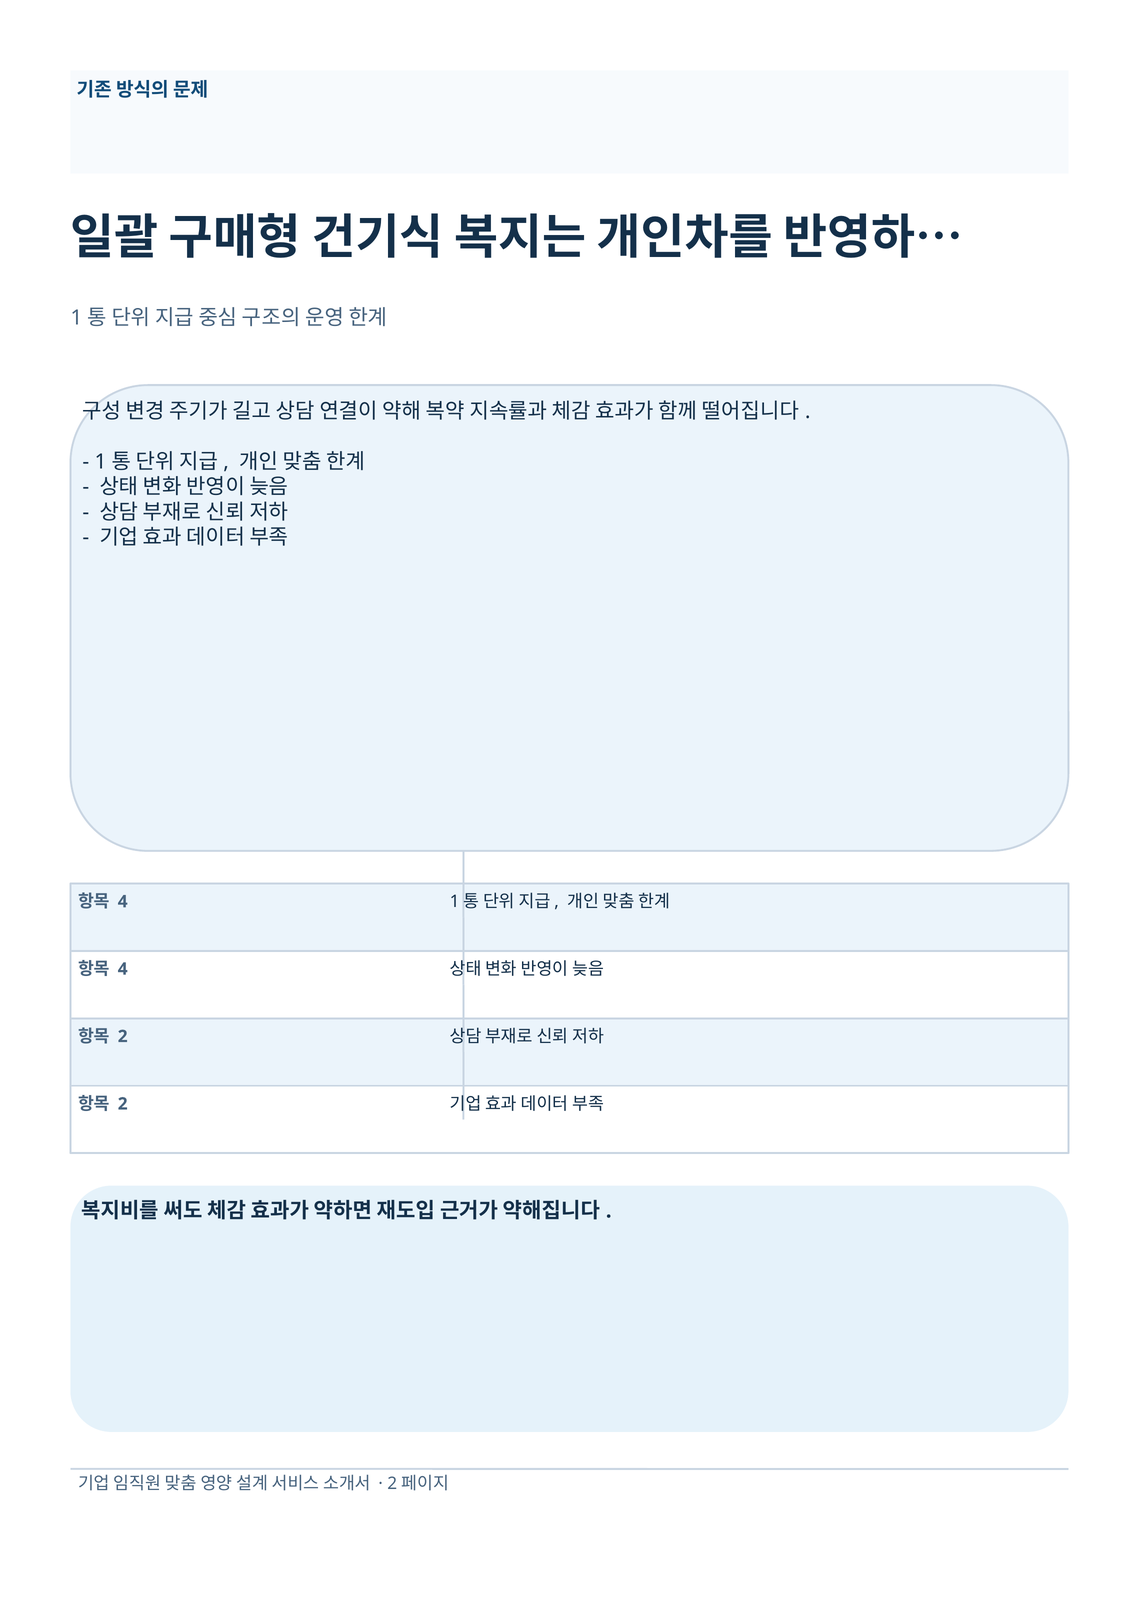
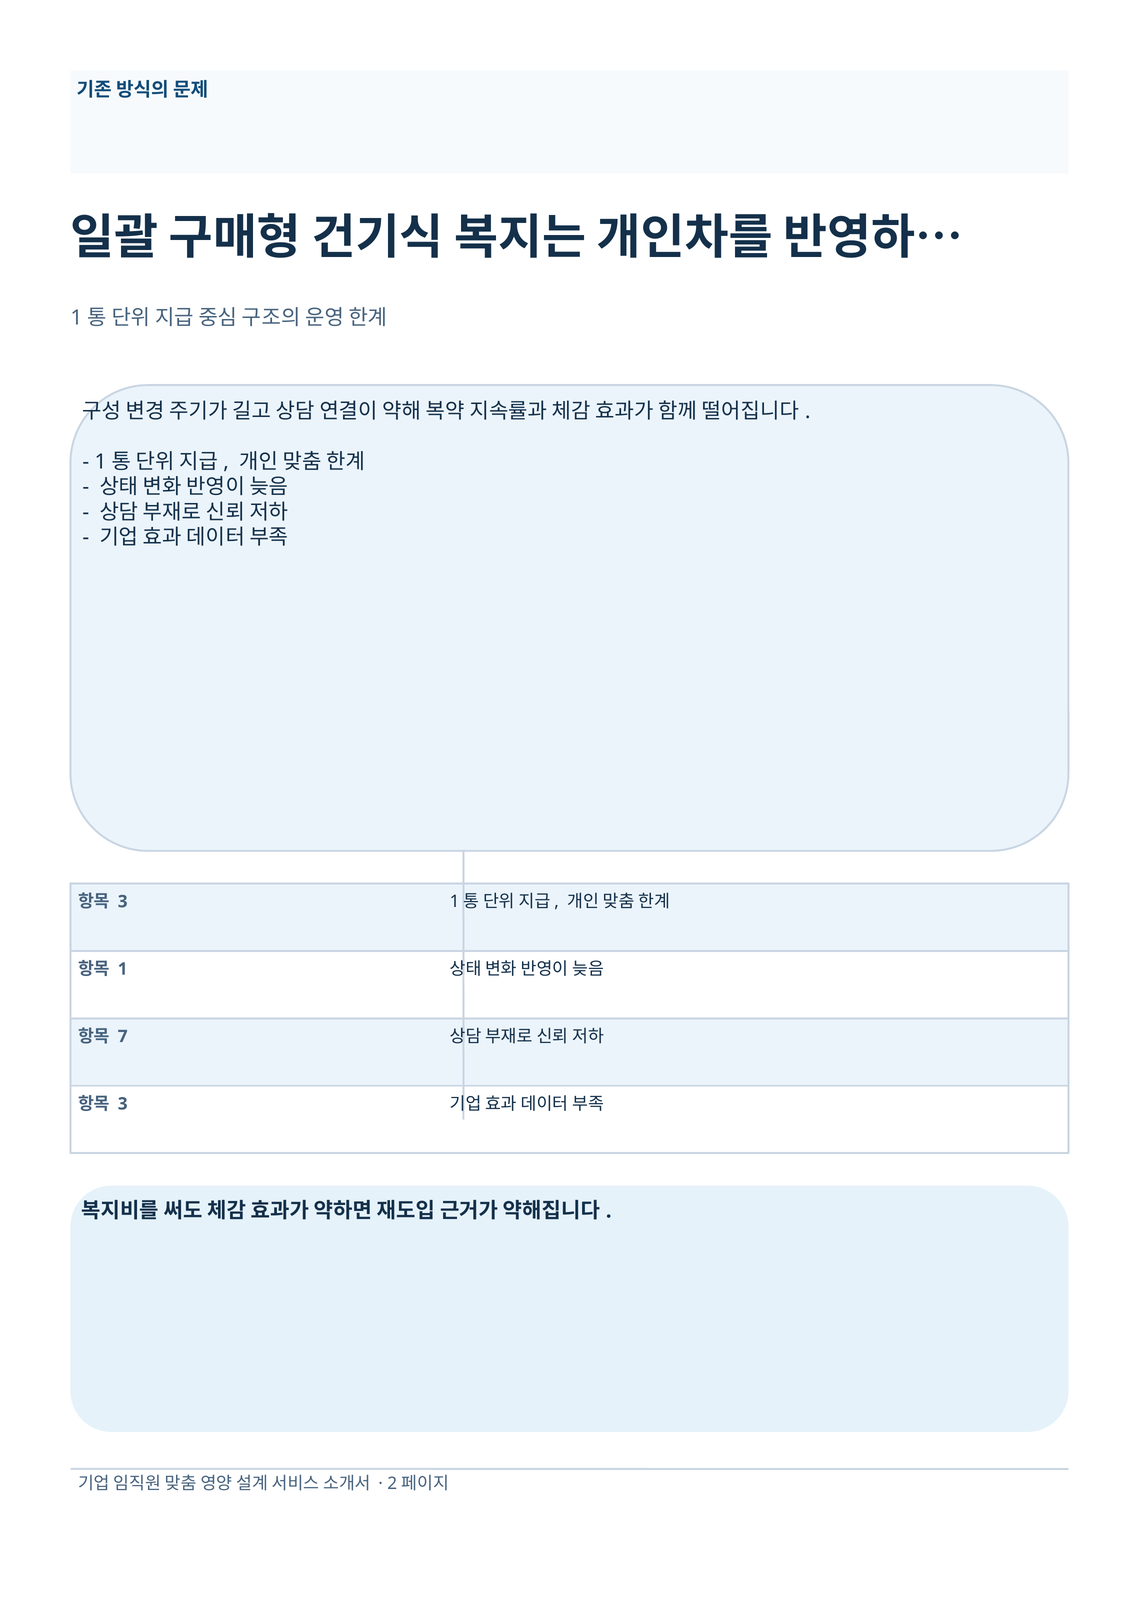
4 at (123, 901): 4 -> 3
4 at (123, 969): 4 -> 1
2 at (123, 1036): 2 -> 7
2 at (123, 1104): 2 -> 3
